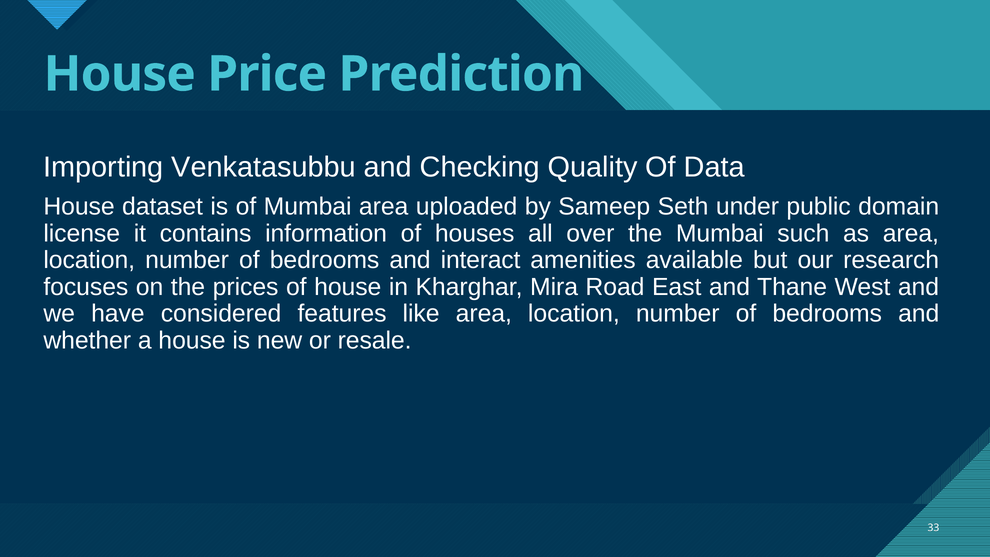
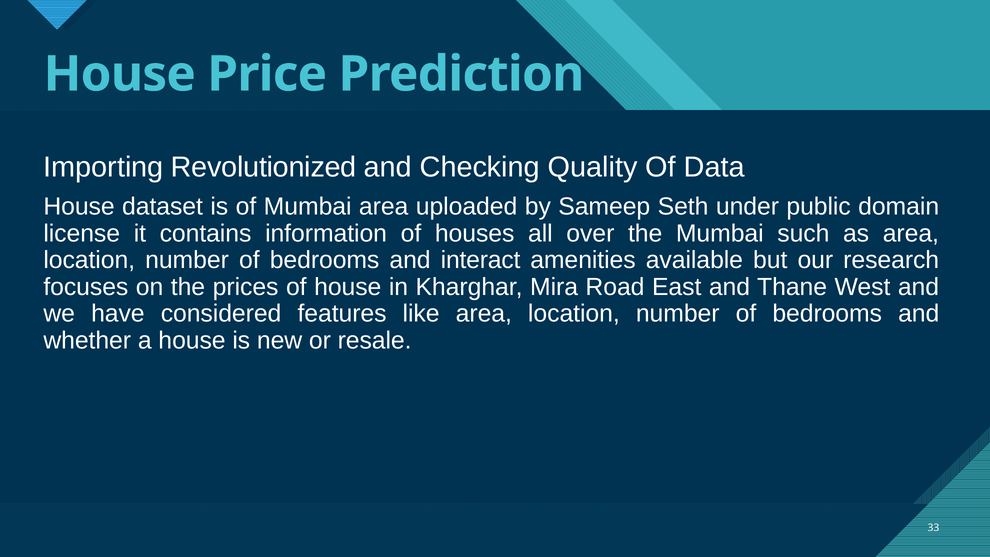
Venkatasubbu: Venkatasubbu -> Revolutionized
